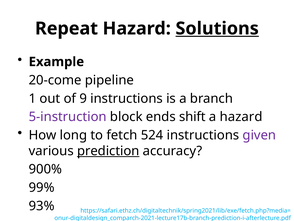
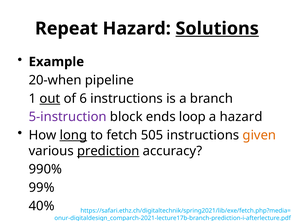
20-come: 20-come -> 20-when
out underline: none -> present
9: 9 -> 6
shift: shift -> loop
long underline: none -> present
524: 524 -> 505
given colour: purple -> orange
900%: 900% -> 990%
93%: 93% -> 40%
